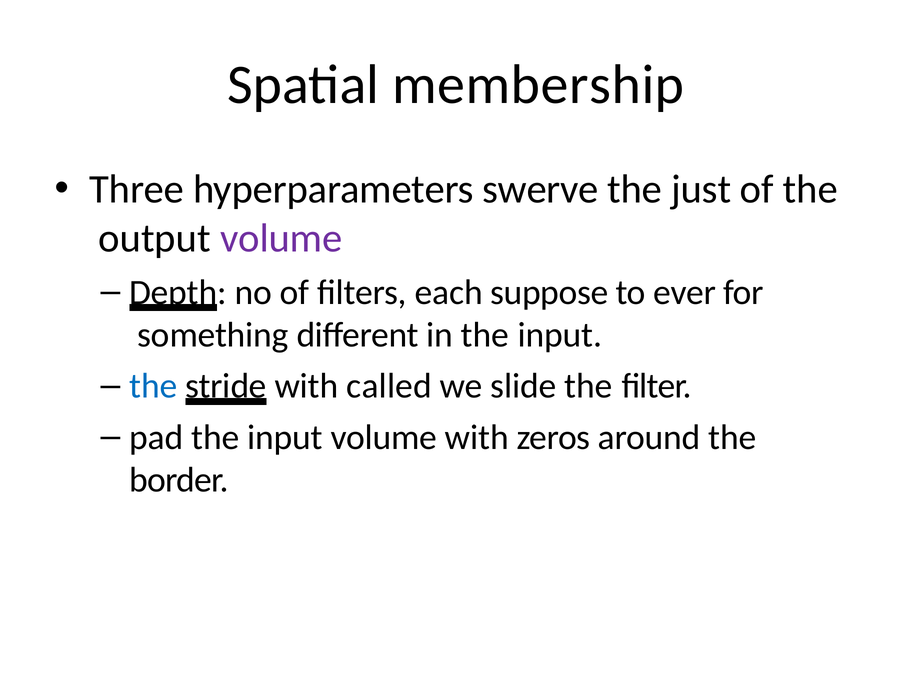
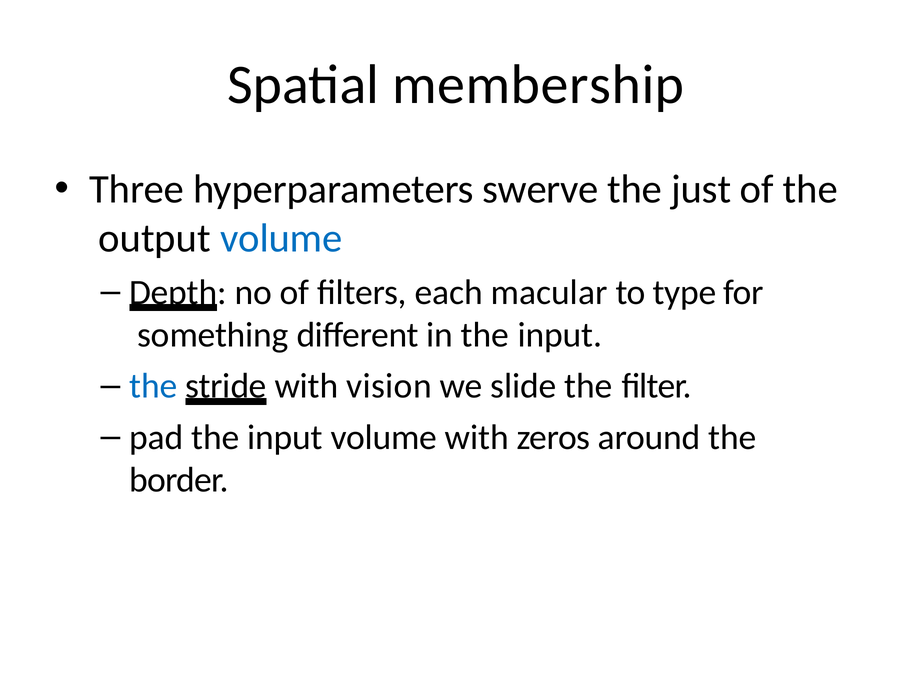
volume at (281, 238) colour: purple -> blue
suppose: suppose -> macular
ever: ever -> type
called: called -> vision
